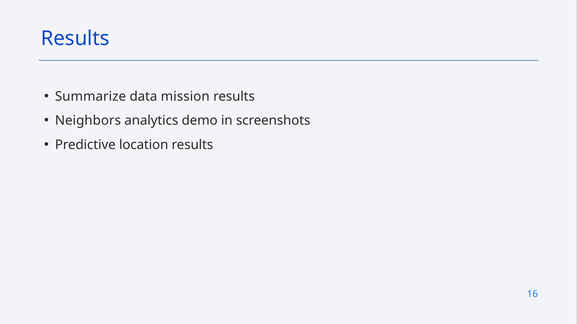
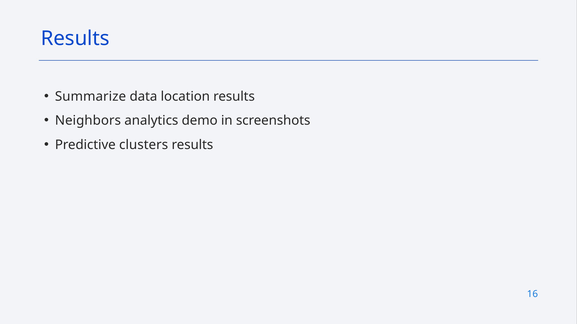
mission: mission -> location
location: location -> clusters
